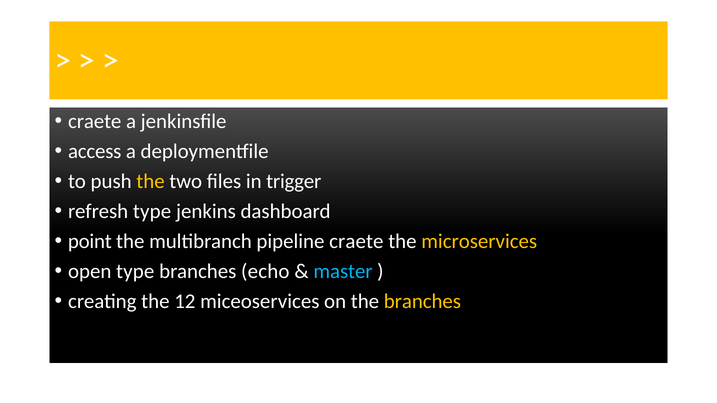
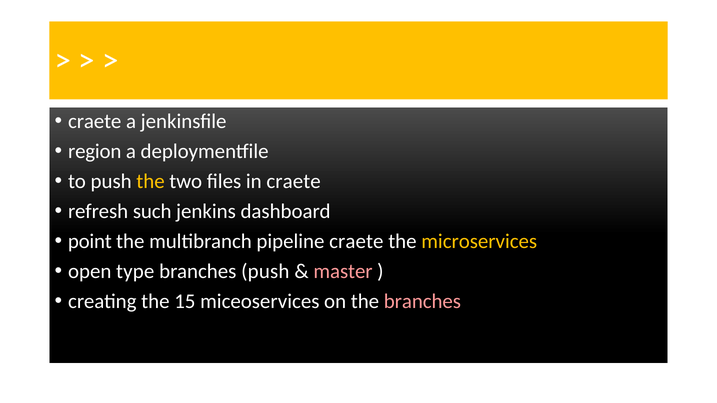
access: access -> region
in trigger: trigger -> craete
refresh type: type -> such
branches echo: echo -> push
master colour: light blue -> pink
12: 12 -> 15
branches at (422, 302) colour: yellow -> pink
